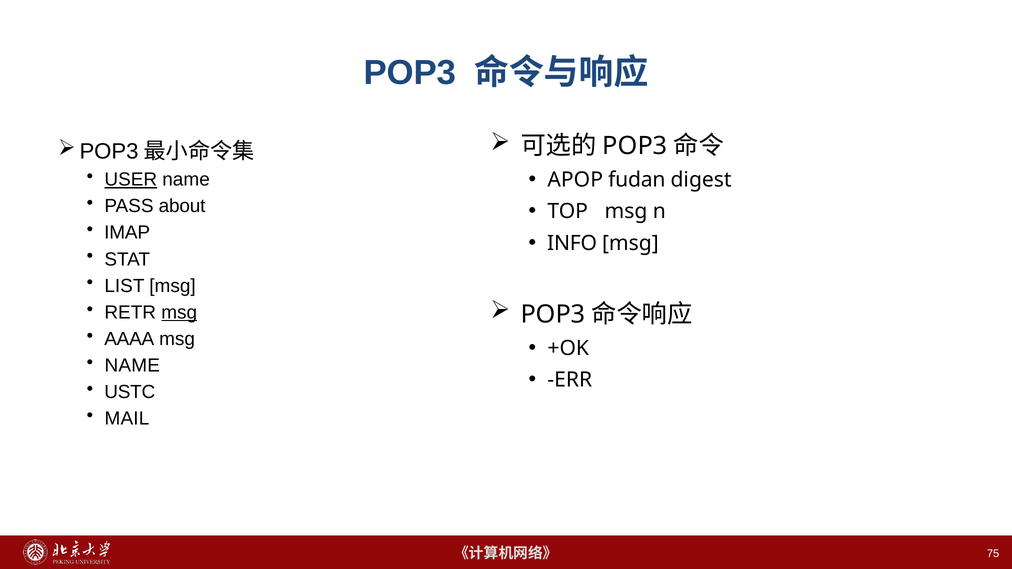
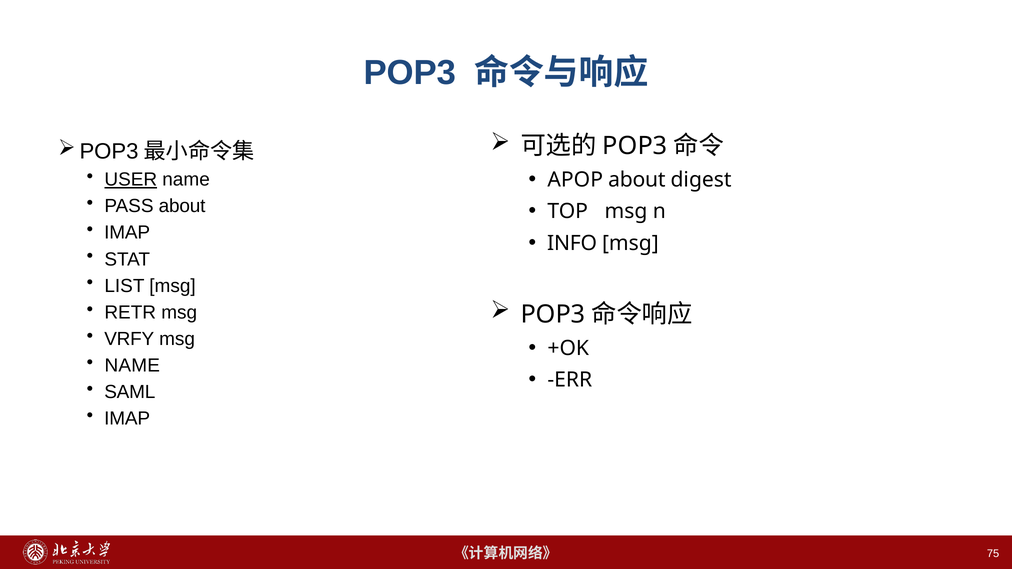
APOP fudan: fudan -> about
msg at (179, 313) underline: present -> none
AAAA: AAAA -> VRFY
USTC: USTC -> SAML
MAIL at (127, 419): MAIL -> IMAP
